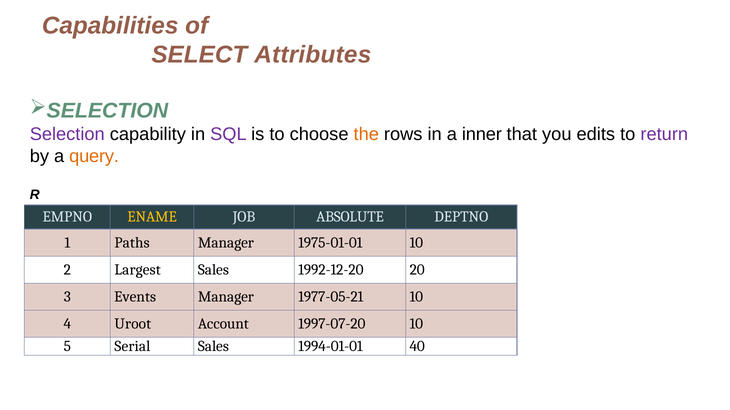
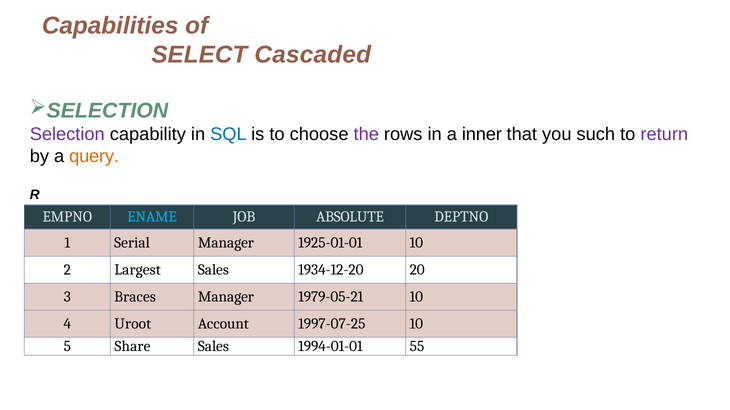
Attributes: Attributes -> Cascaded
SQL colour: purple -> blue
the colour: orange -> purple
edits: edits -> such
ENAME colour: yellow -> light blue
Paths: Paths -> Serial
1975-01-01: 1975-01-01 -> 1925-01-01
1992-12-20: 1992-12-20 -> 1934-12-20
Events: Events -> Braces
1977-05-21: 1977-05-21 -> 1979-05-21
1997-07-20: 1997-07-20 -> 1997-07-25
Serial: Serial -> Share
40: 40 -> 55
